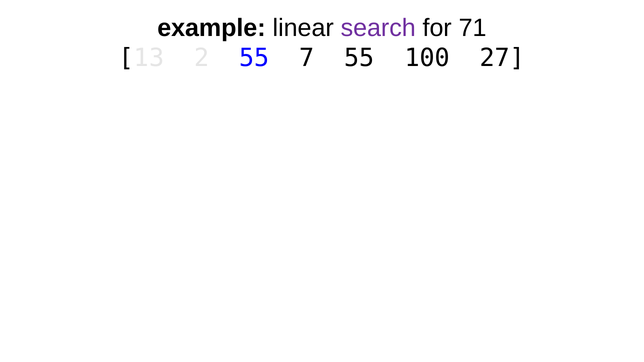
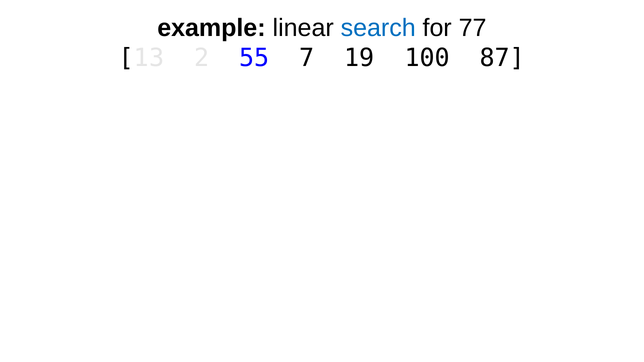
search colour: purple -> blue
71: 71 -> 77
7 55: 55 -> 19
27: 27 -> 87
